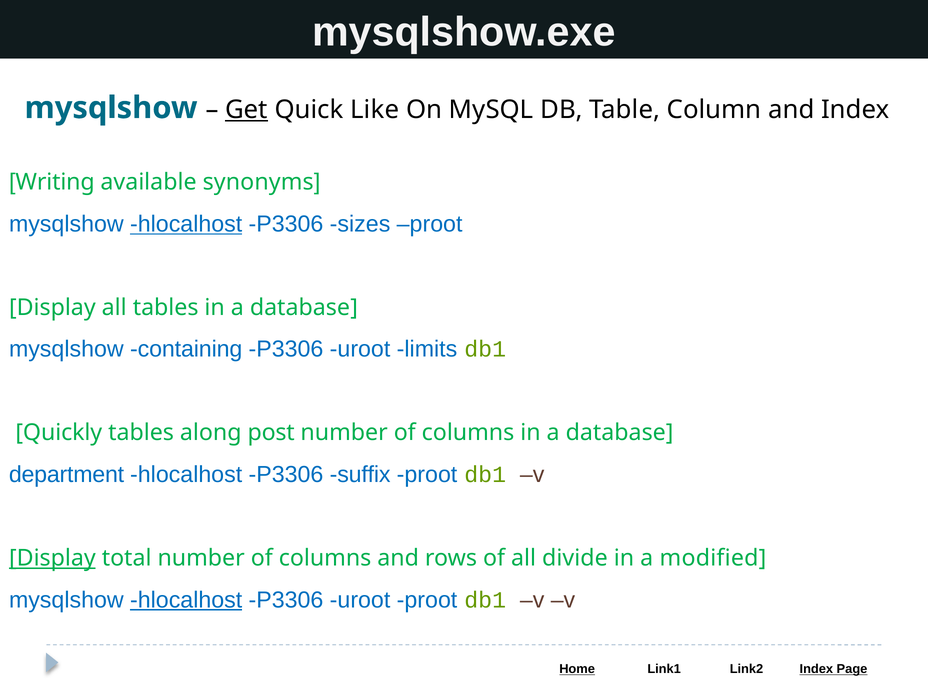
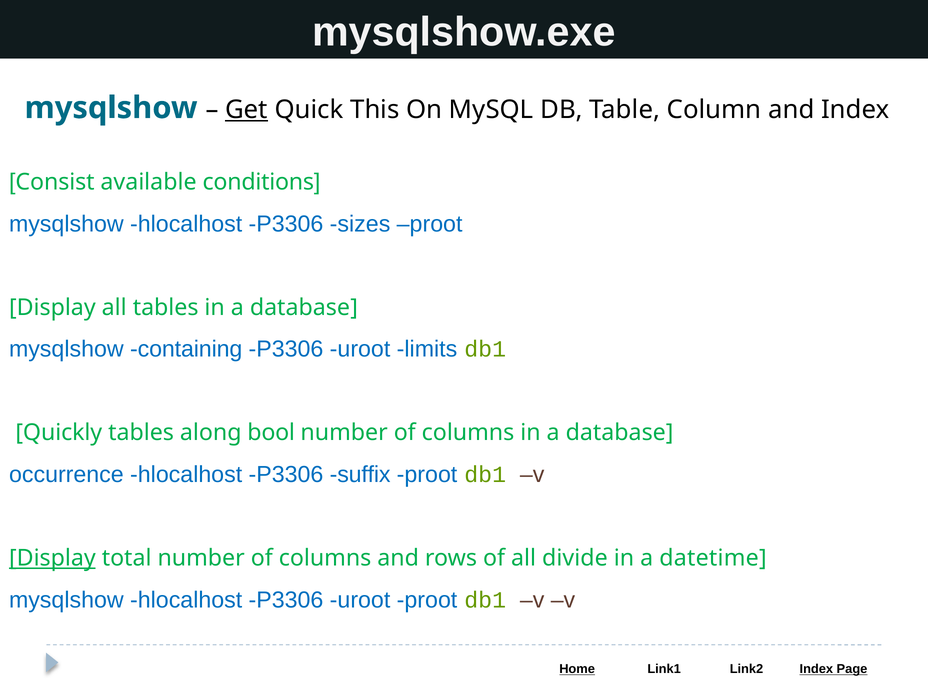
Like: Like -> This
Writing: Writing -> Consist
synonyms: synonyms -> conditions
hlocalhost at (186, 224) underline: present -> none
post: post -> bool
department: department -> occurrence
modified: modified -> datetime
hlocalhost at (186, 600) underline: present -> none
